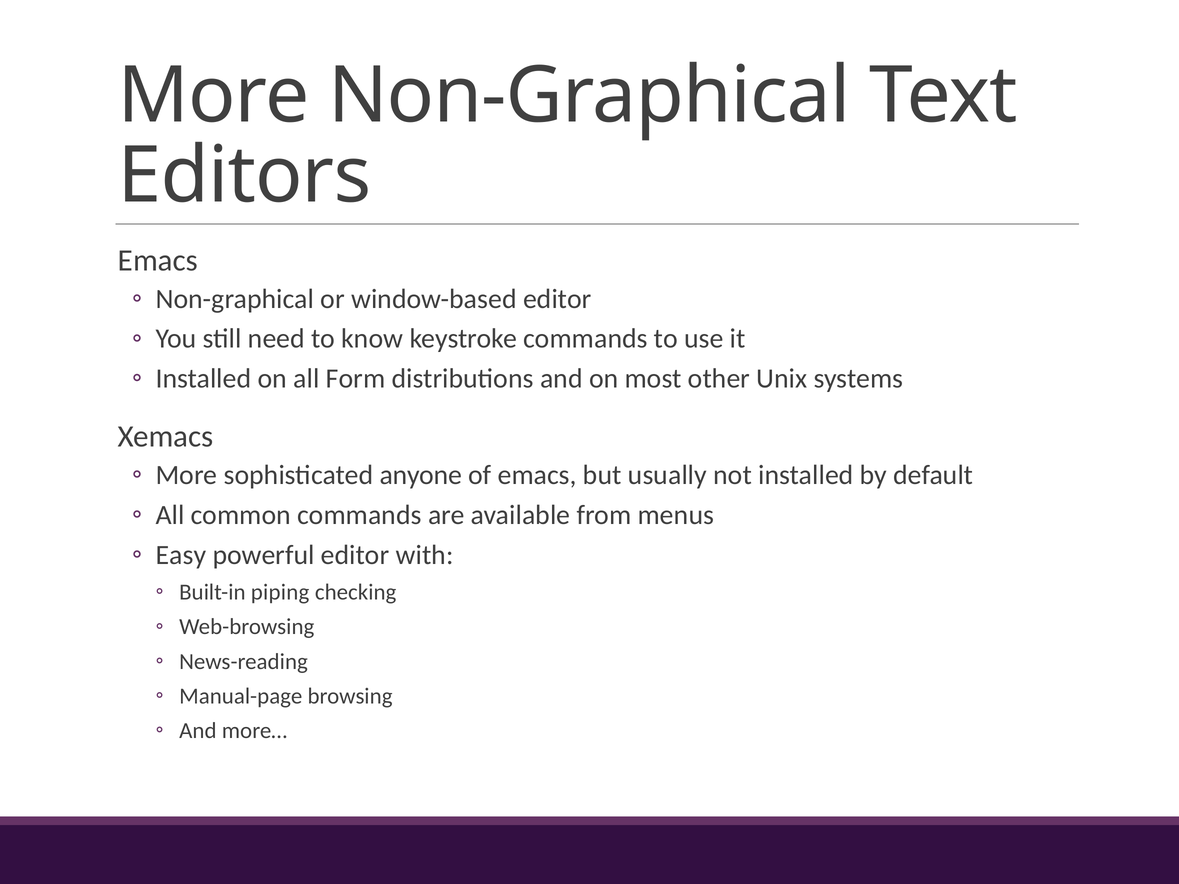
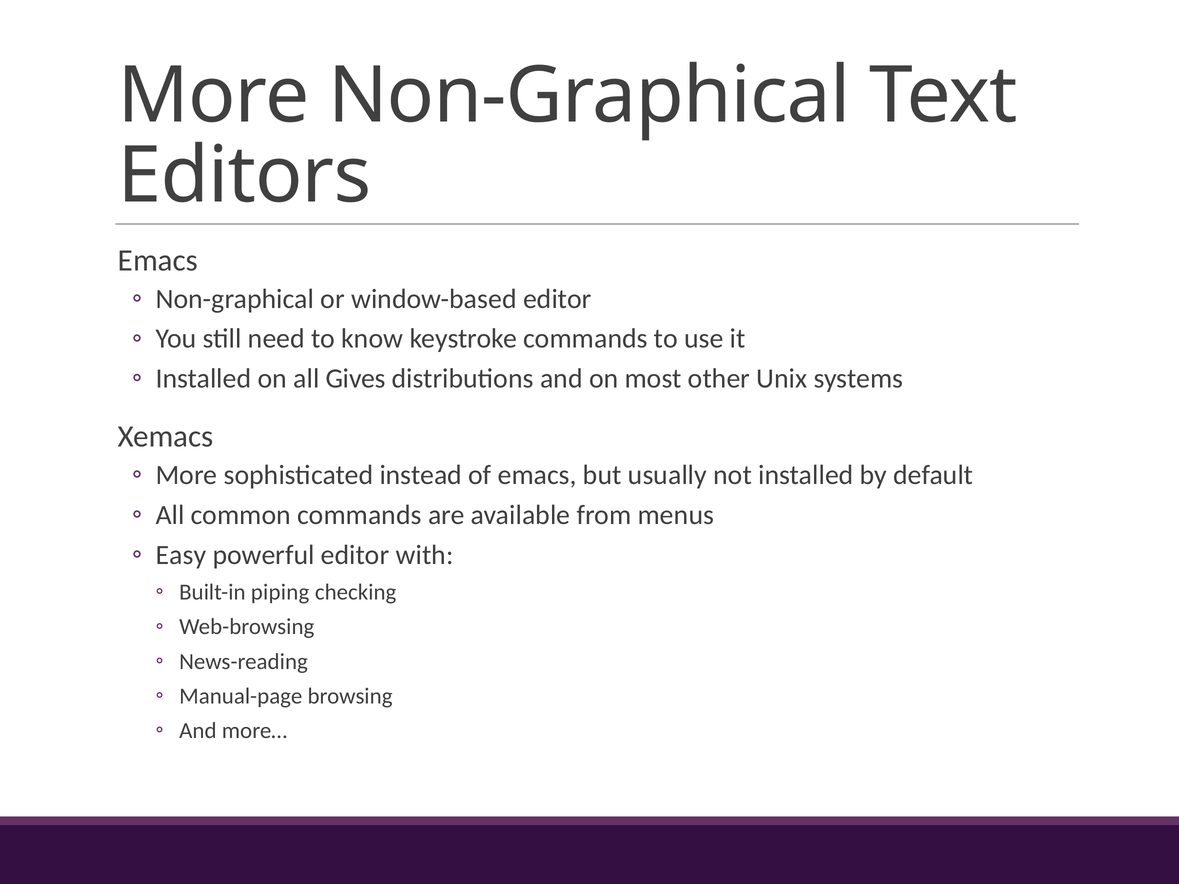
Form: Form -> Gives
anyone: anyone -> instead
